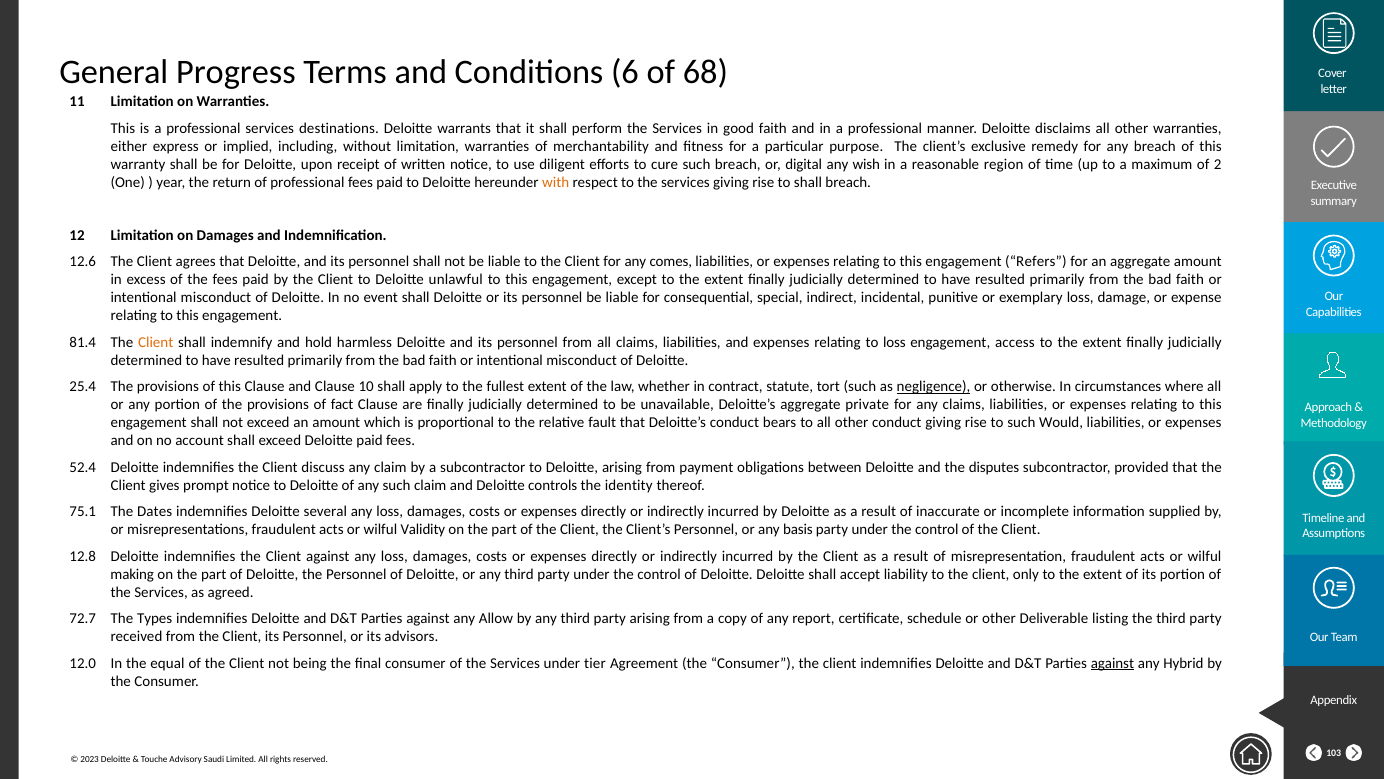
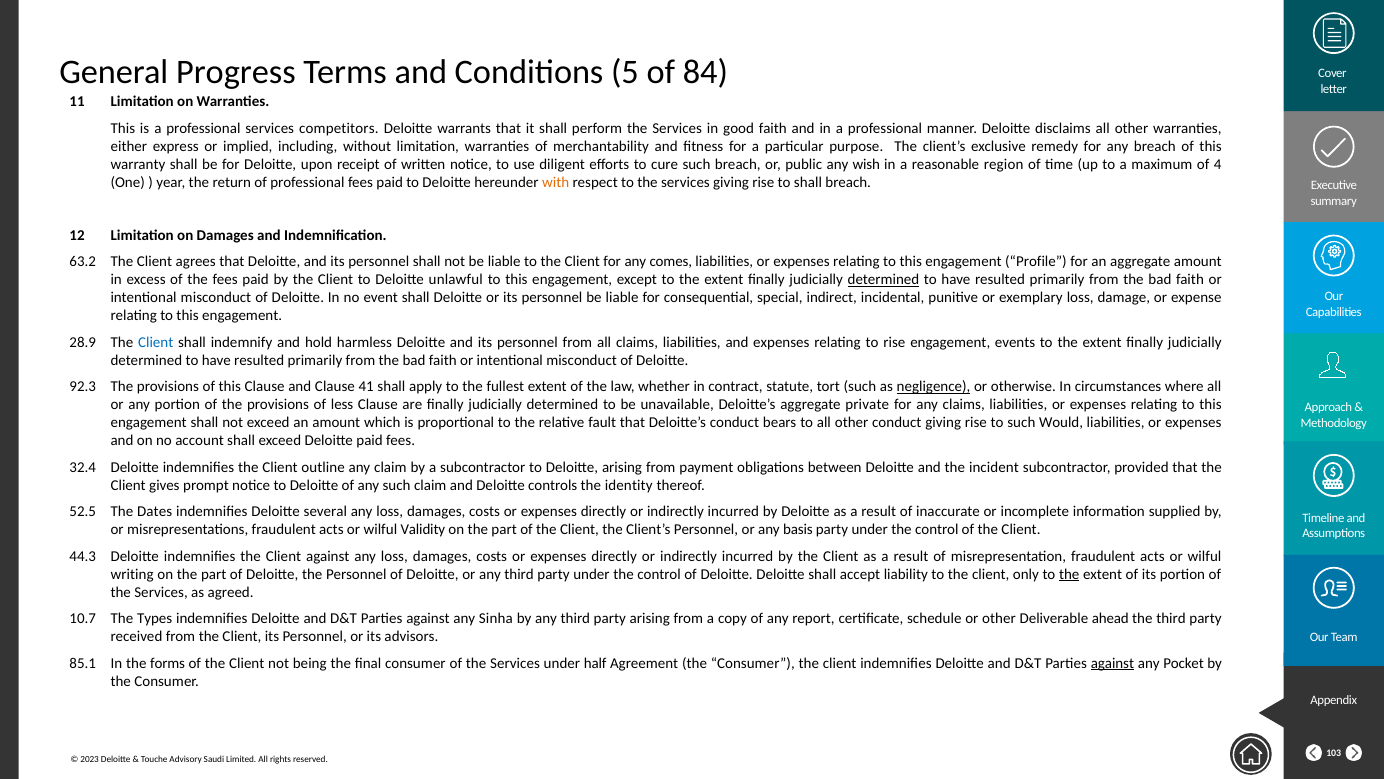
6: 6 -> 5
68: 68 -> 84
destinations: destinations -> competitors
digital: digital -> public
2: 2 -> 4
12.6: 12.6 -> 63.2
Refers: Refers -> Profile
determined at (883, 279) underline: none -> present
81.4: 81.4 -> 28.9
Client at (156, 342) colour: orange -> blue
to loss: loss -> rise
access: access -> events
25.4: 25.4 -> 92.3
10: 10 -> 41
fact: fact -> less
52.4: 52.4 -> 32.4
discuss: discuss -> outline
disputes: disputes -> incident
75.1: 75.1 -> 52.5
12.8: 12.8 -> 44.3
making: making -> writing
the at (1069, 574) underline: none -> present
72.7: 72.7 -> 10.7
Allow: Allow -> Sinha
listing: listing -> ahead
12.0: 12.0 -> 85.1
equal: equal -> forms
tier: tier -> half
Hybrid: Hybrid -> Pocket
